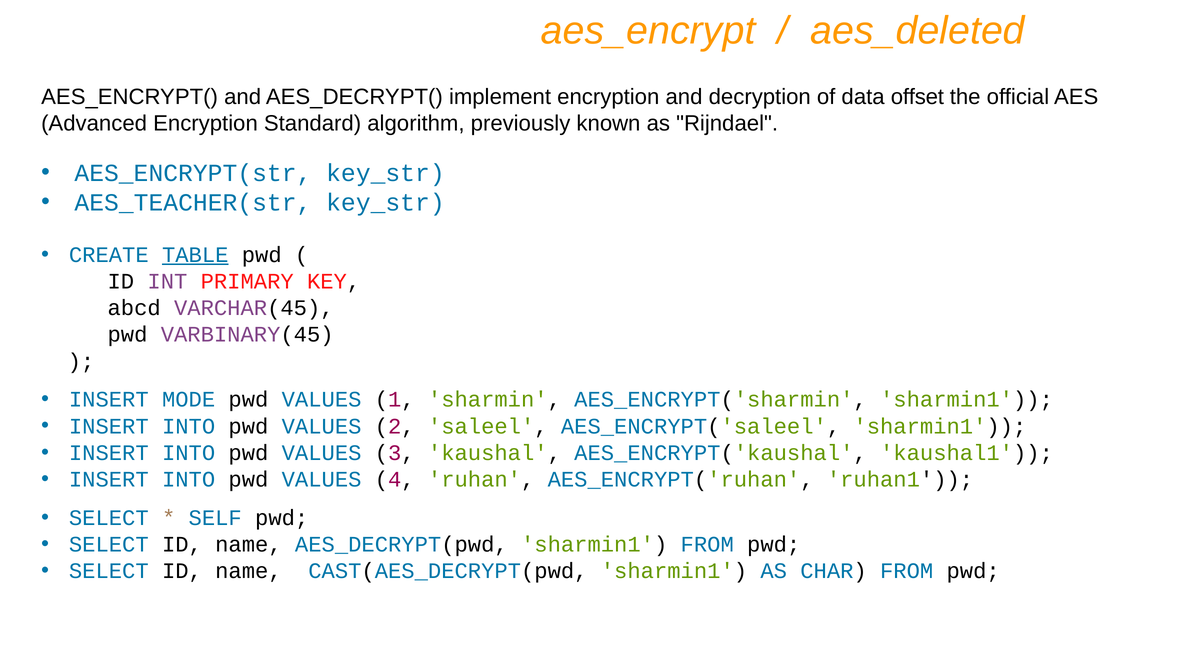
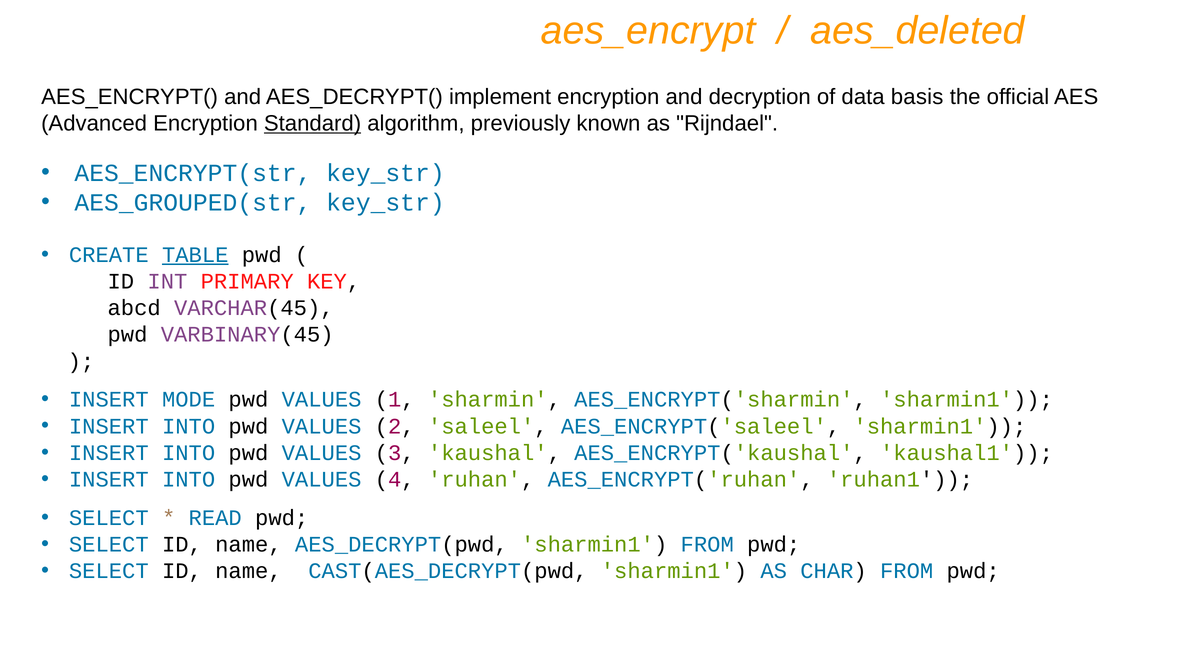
offset: offset -> basis
Standard underline: none -> present
AES_TEACHER(str: AES_TEACHER(str -> AES_GROUPED(str
SELF: SELF -> READ
